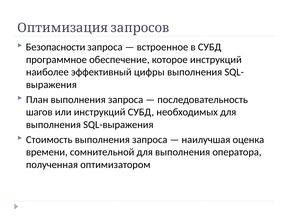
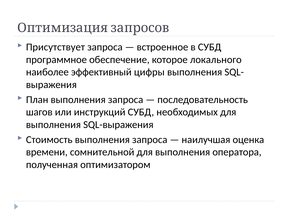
Безопасности: Безопасности -> Присутствует
которое инструкций: инструкций -> локального
